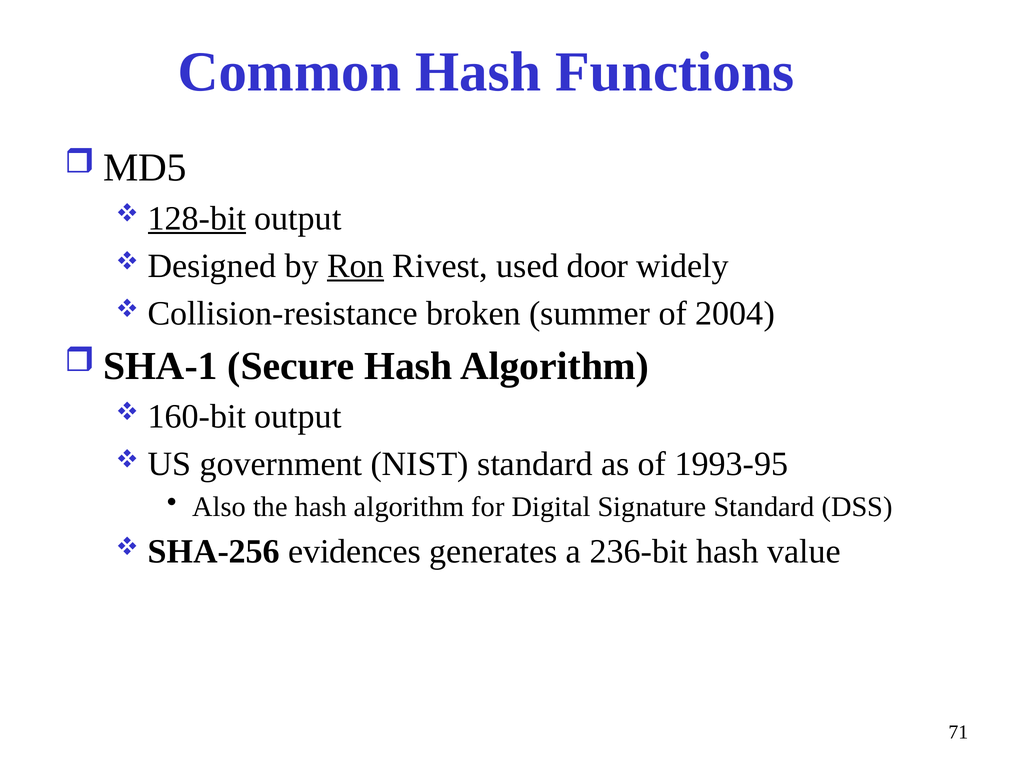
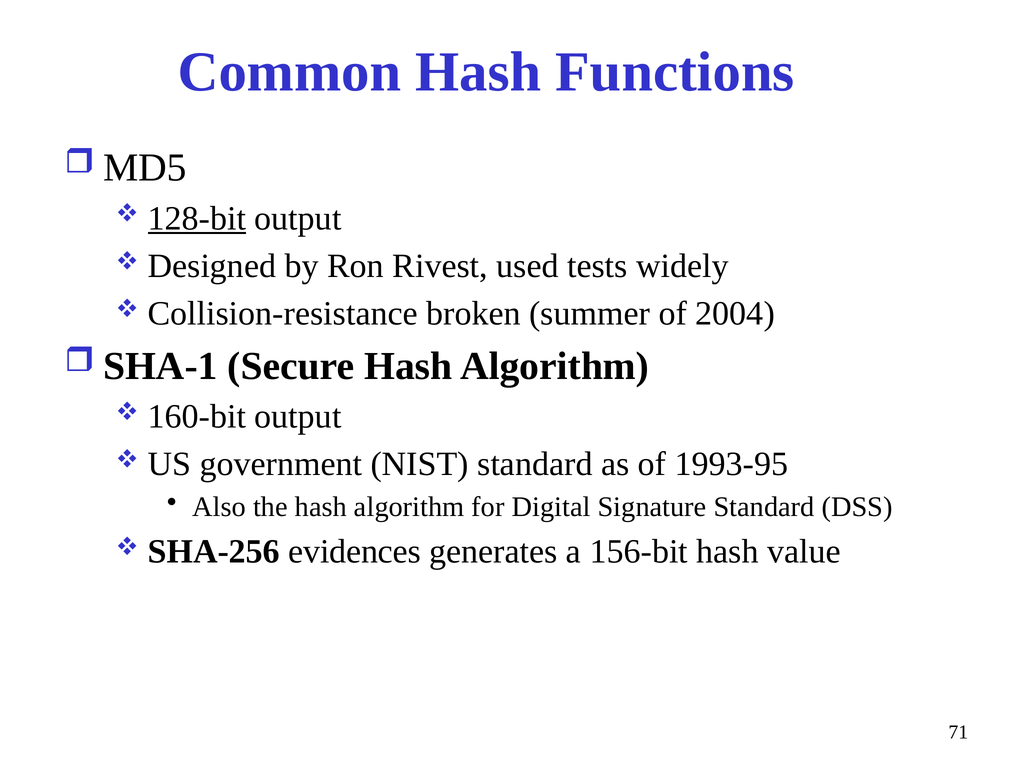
Ron underline: present -> none
door: door -> tests
236-bit: 236-bit -> 156-bit
